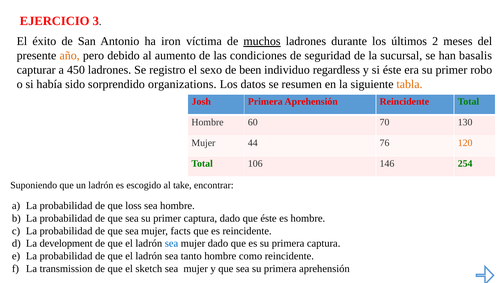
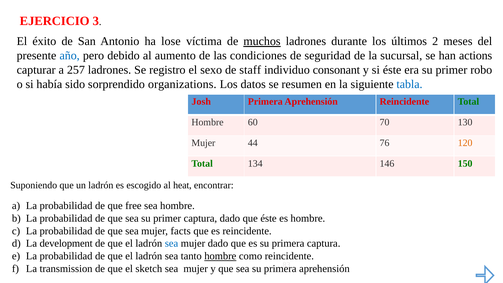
iron: iron -> lose
año colour: orange -> blue
basalis: basalis -> actions
450: 450 -> 257
been: been -> staff
regardless: regardless -> consonant
tabla colour: orange -> blue
106: 106 -> 134
254: 254 -> 150
take: take -> heat
loss: loss -> free
hombre at (220, 256) underline: none -> present
